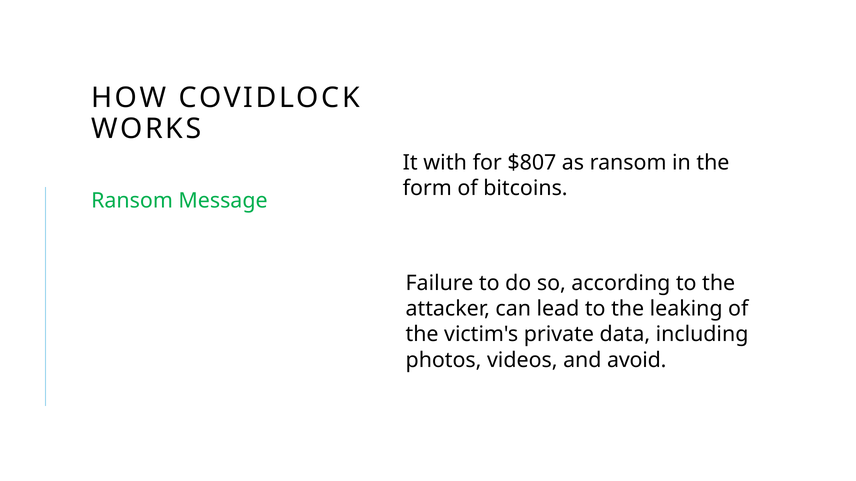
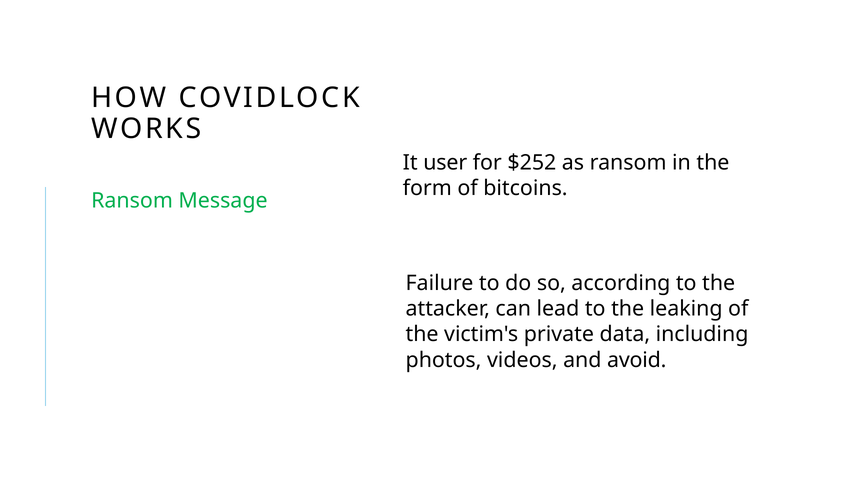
with: with -> user
$807: $807 -> $252
